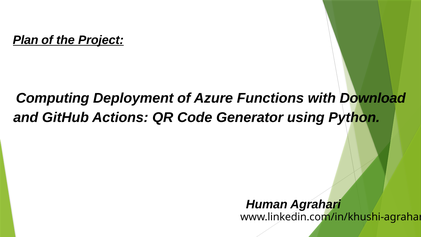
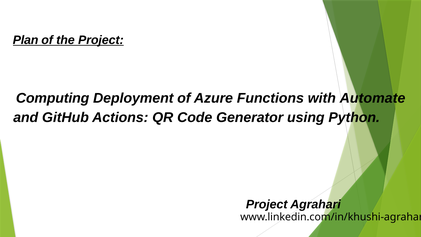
Download: Download -> Automate
Human at (267, 204): Human -> Project
